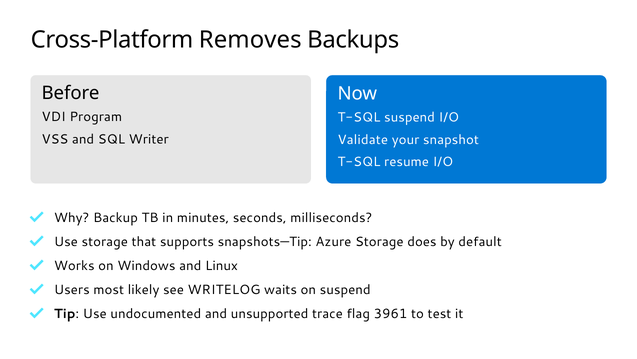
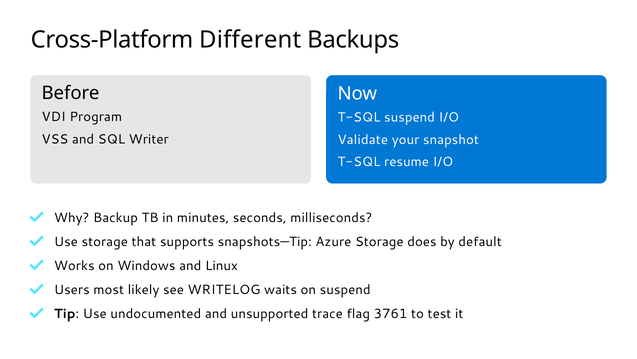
Removes: Removes -> Different
3961: 3961 -> 3761
